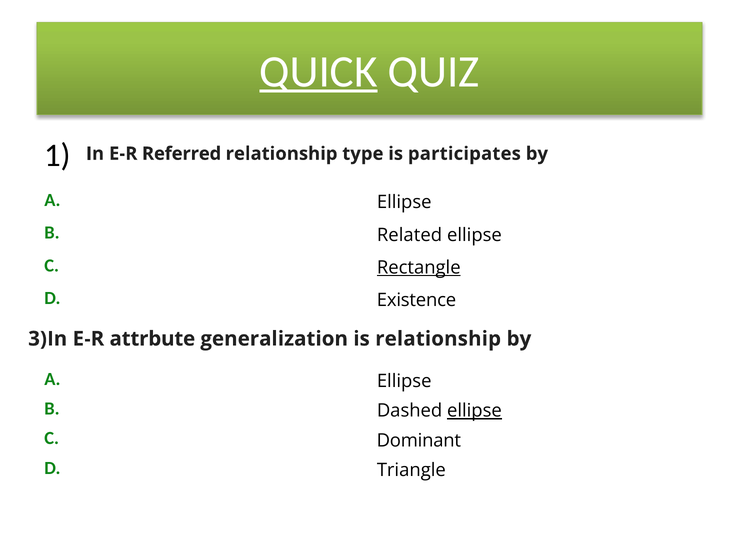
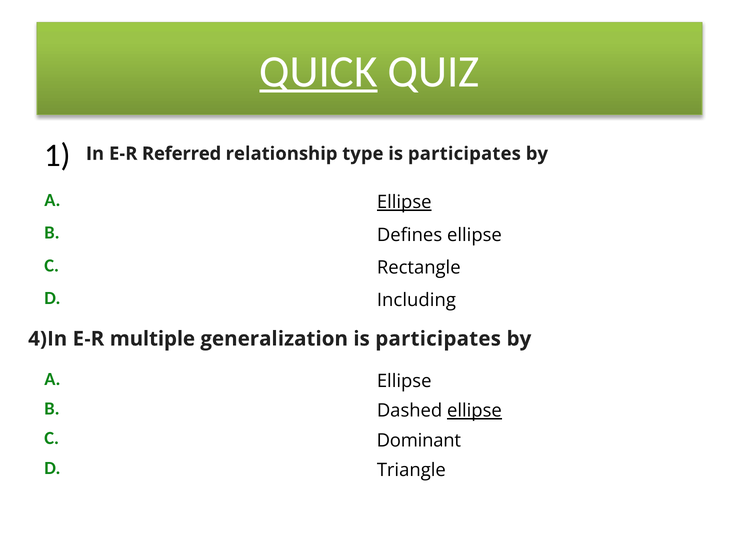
Ellipse at (404, 202) underline: none -> present
Related: Related -> Defines
Rectangle underline: present -> none
Existence: Existence -> Including
3)In: 3)In -> 4)In
attrbute: attrbute -> multiple
generalization is relationship: relationship -> participates
